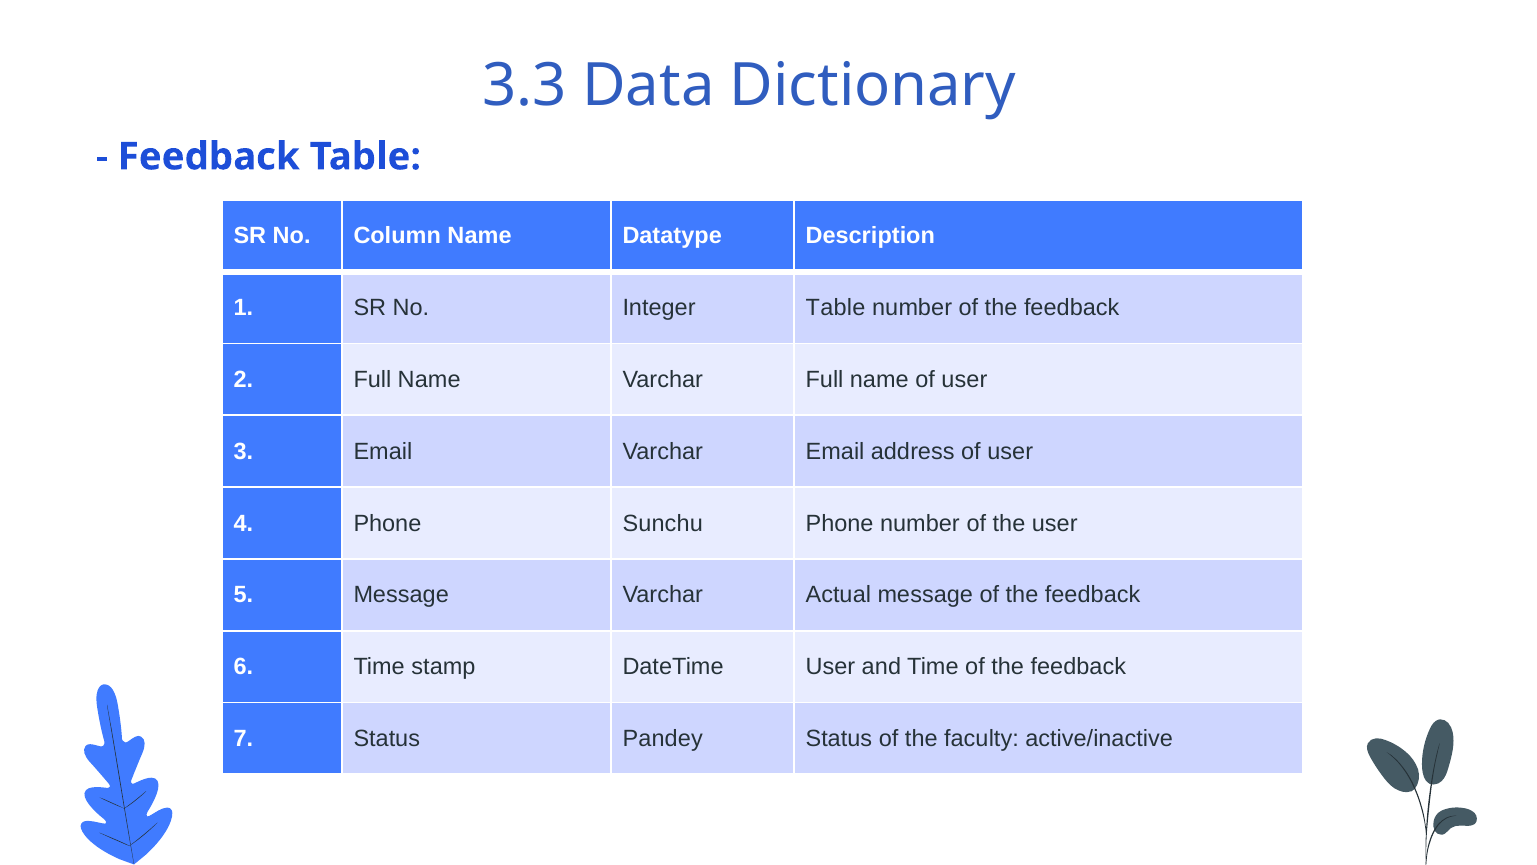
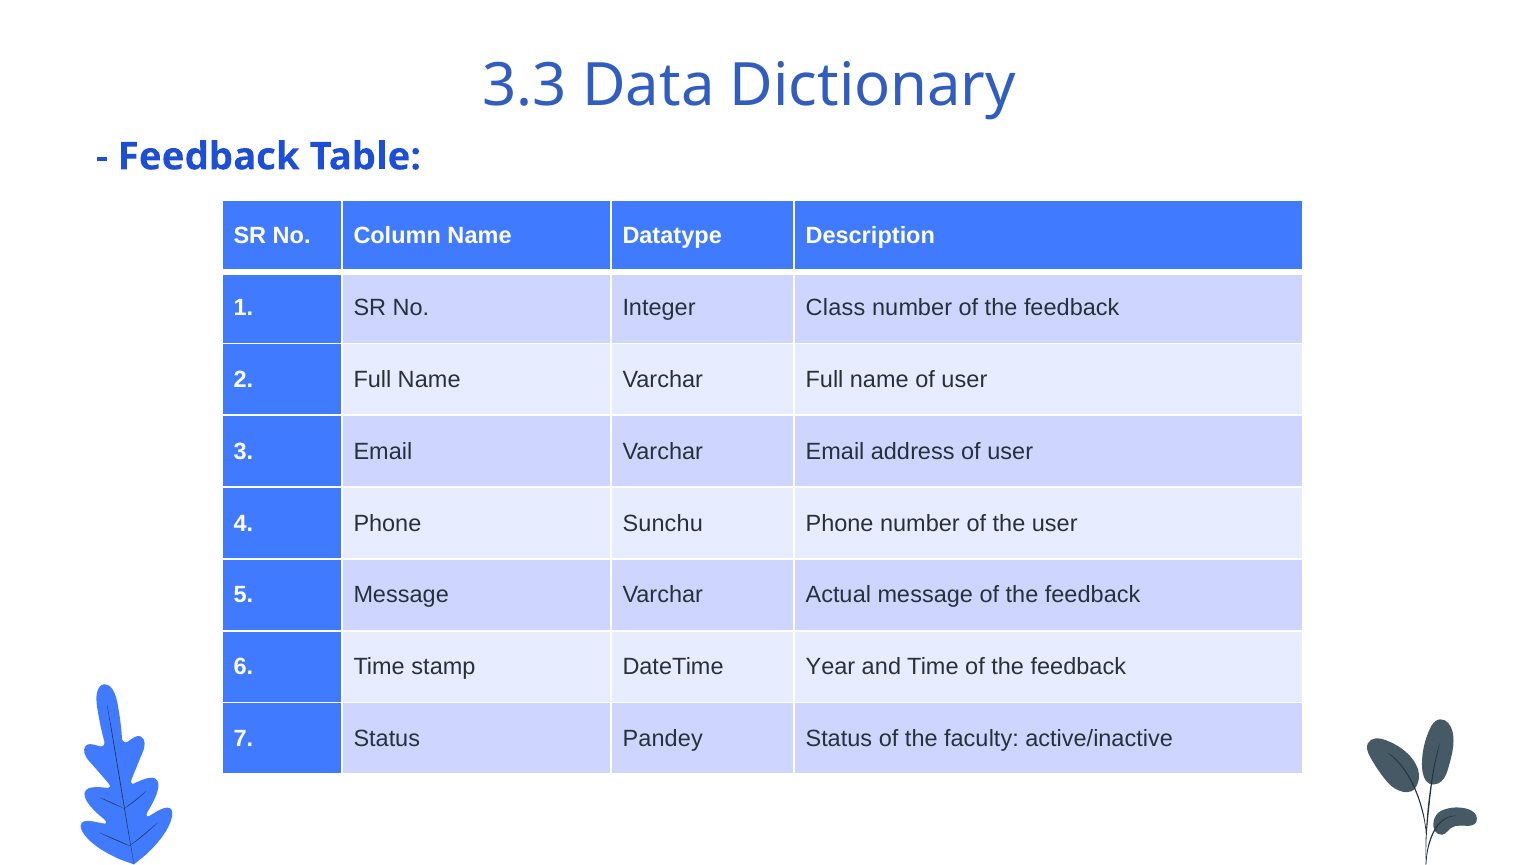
Integer Table: Table -> Class
DateTime User: User -> Year
